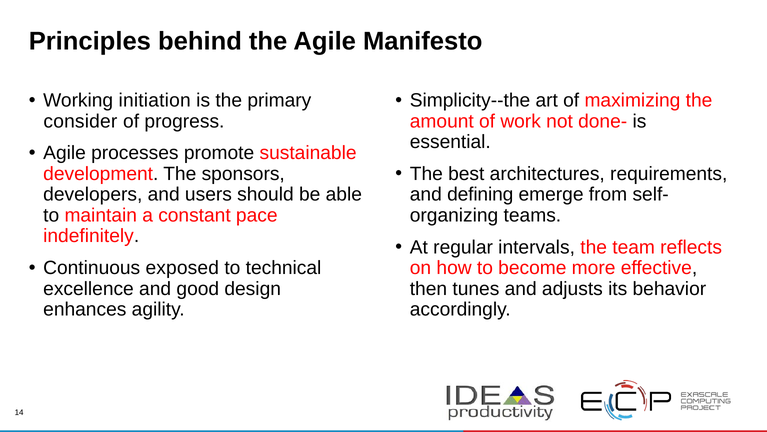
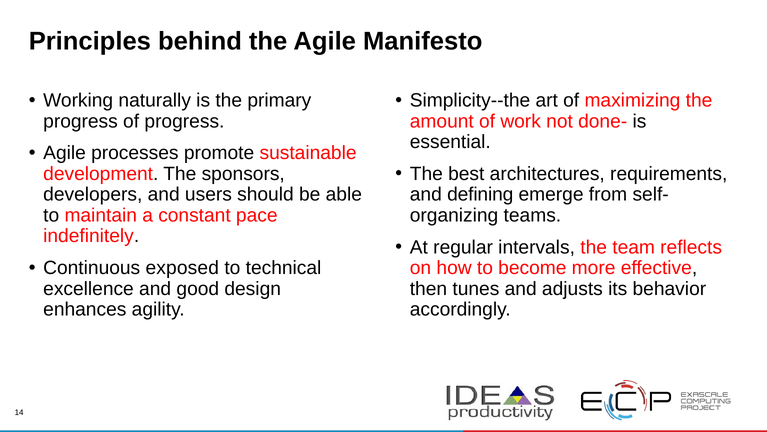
initiation: initiation -> naturally
consider at (80, 121): consider -> progress
